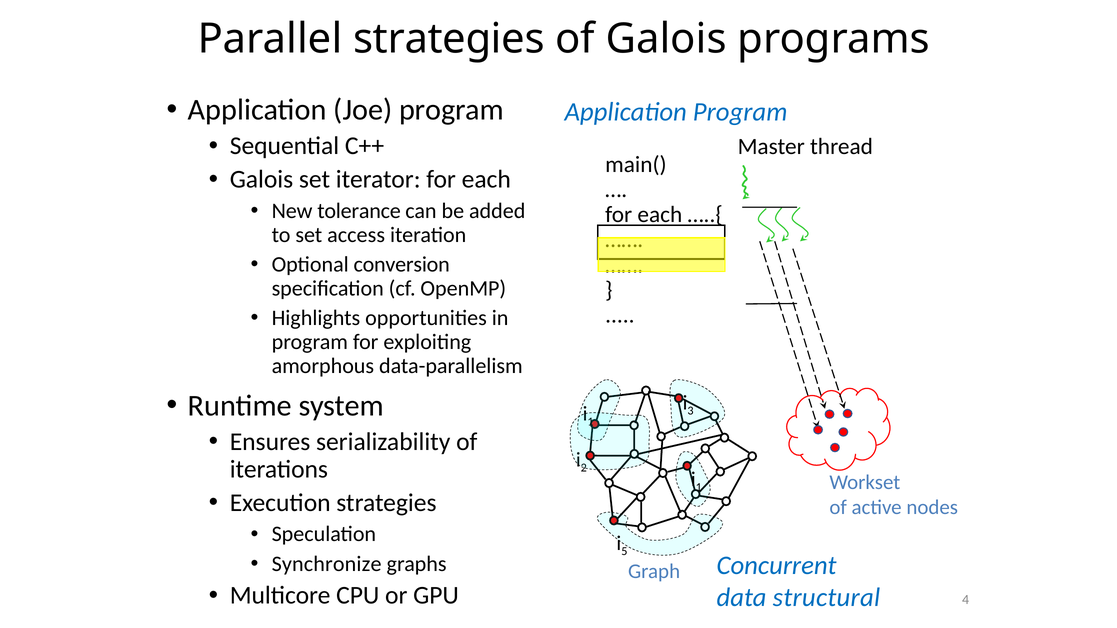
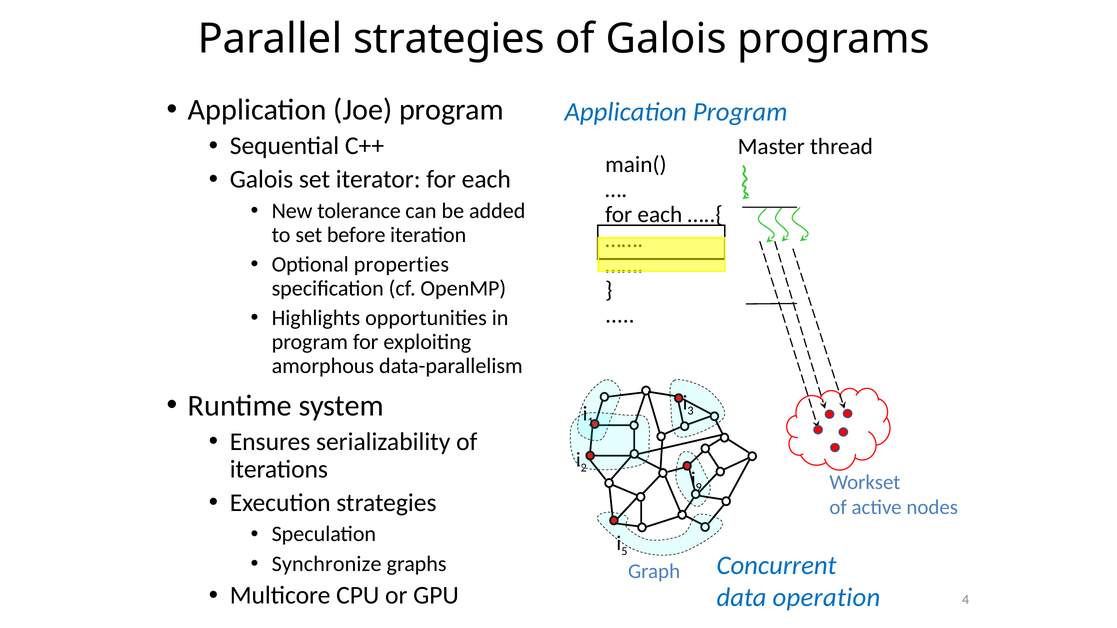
access: access -> before
conversion: conversion -> properties
1 at (699, 488): 1 -> 9
structural: structural -> operation
